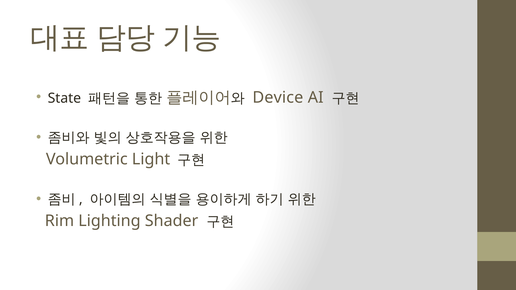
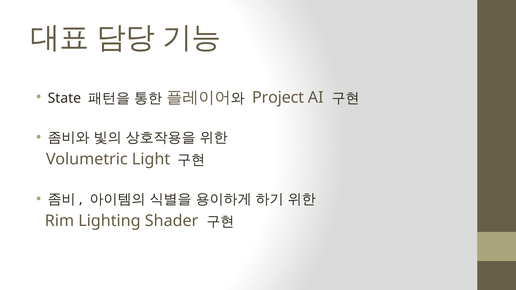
Device: Device -> Project
